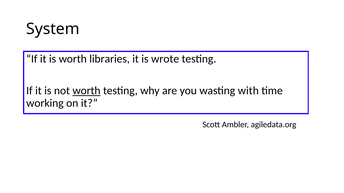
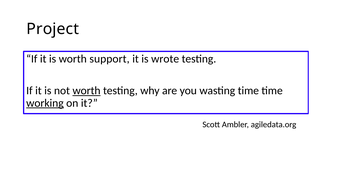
System: System -> Project
libraries: libraries -> support
wasting with: with -> time
working underline: none -> present
